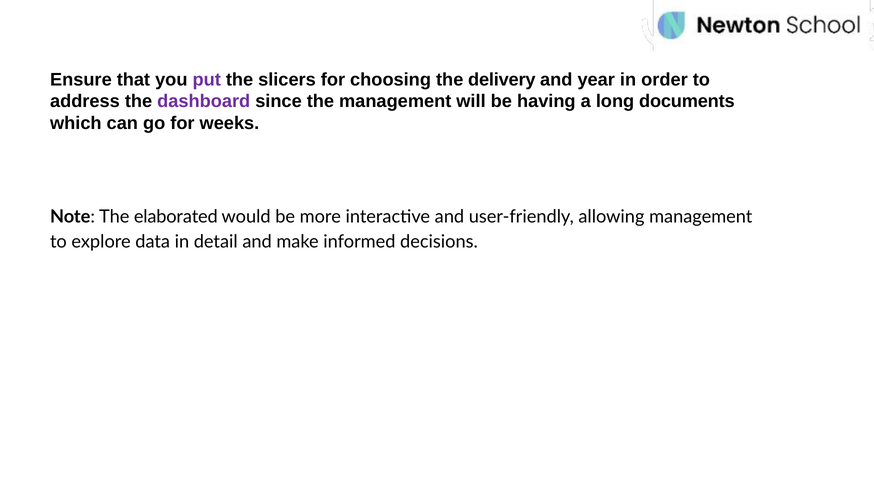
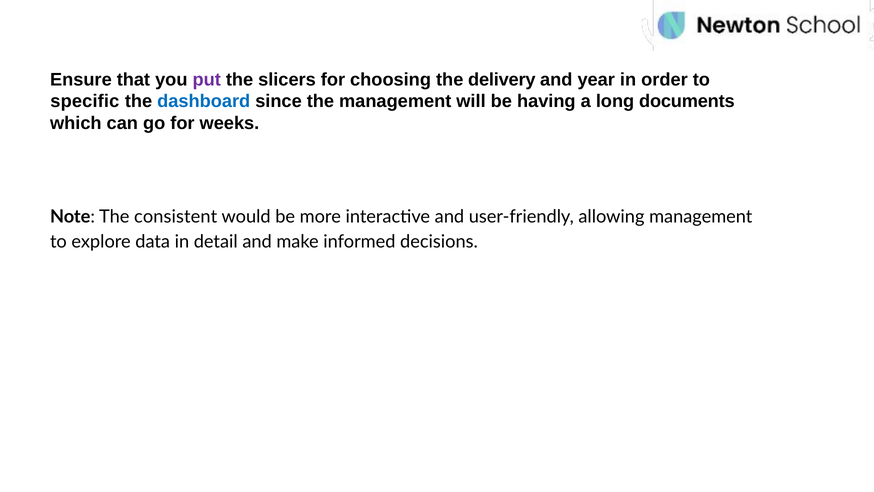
address: address -> specific
dashboard colour: purple -> blue
elaborated: elaborated -> consistent
